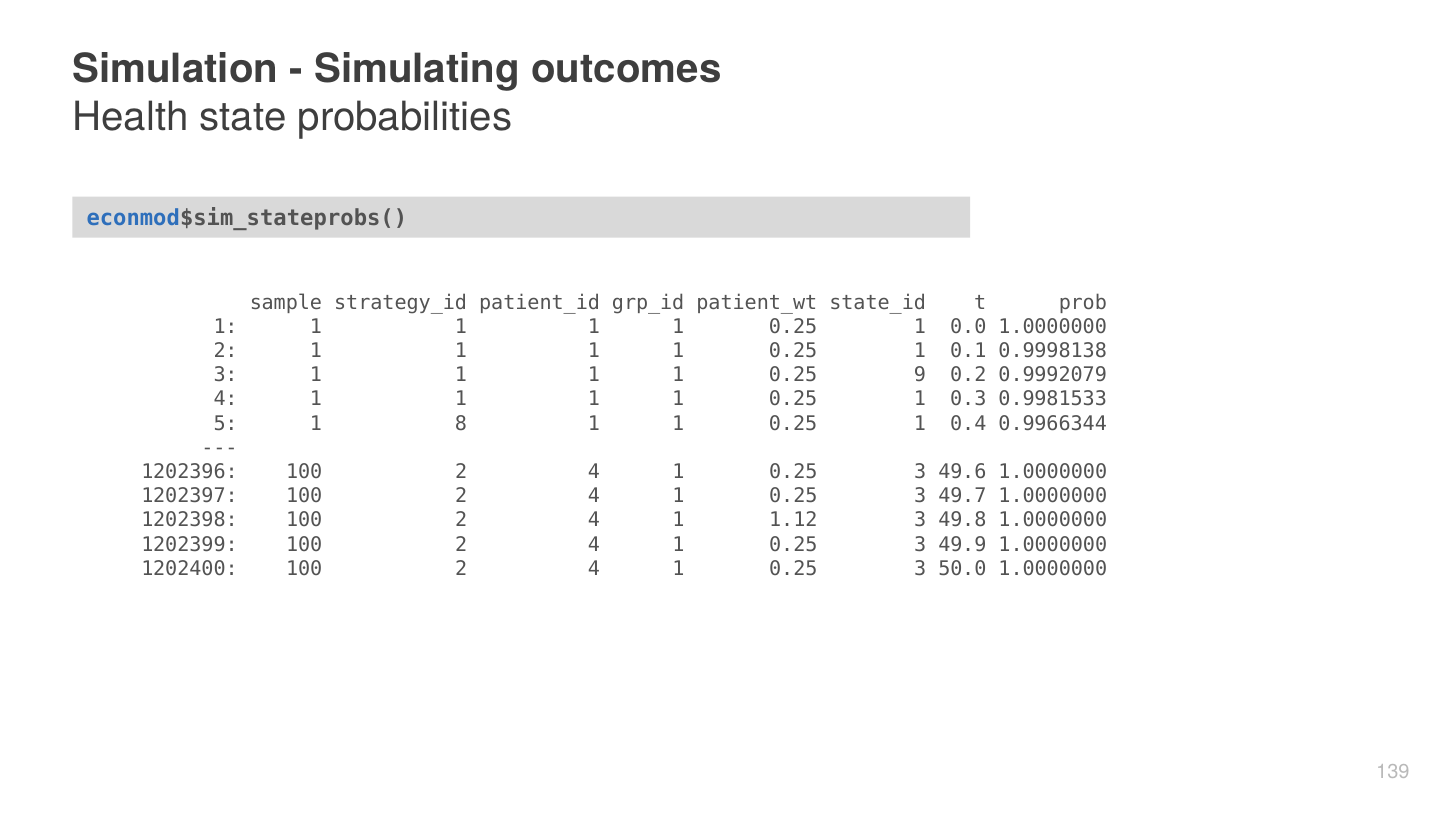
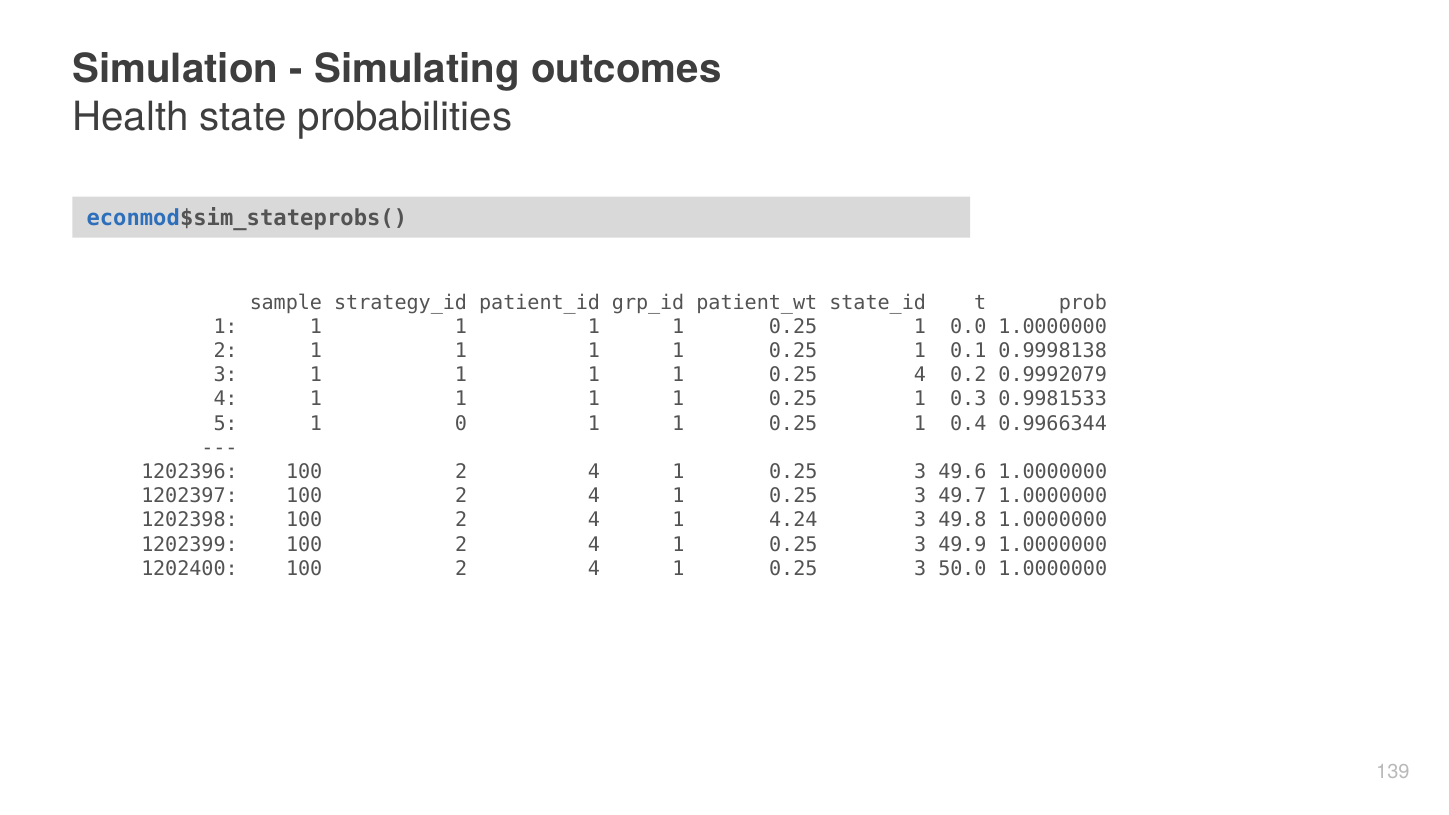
0.25 9: 9 -> 4
8: 8 -> 0
1.12: 1.12 -> 4.24
